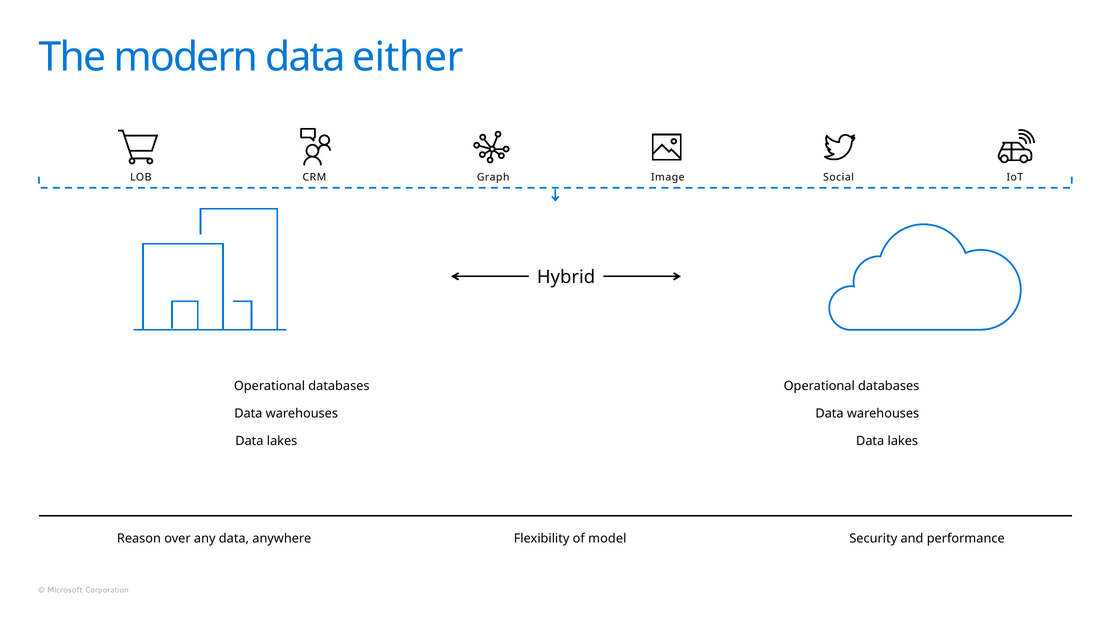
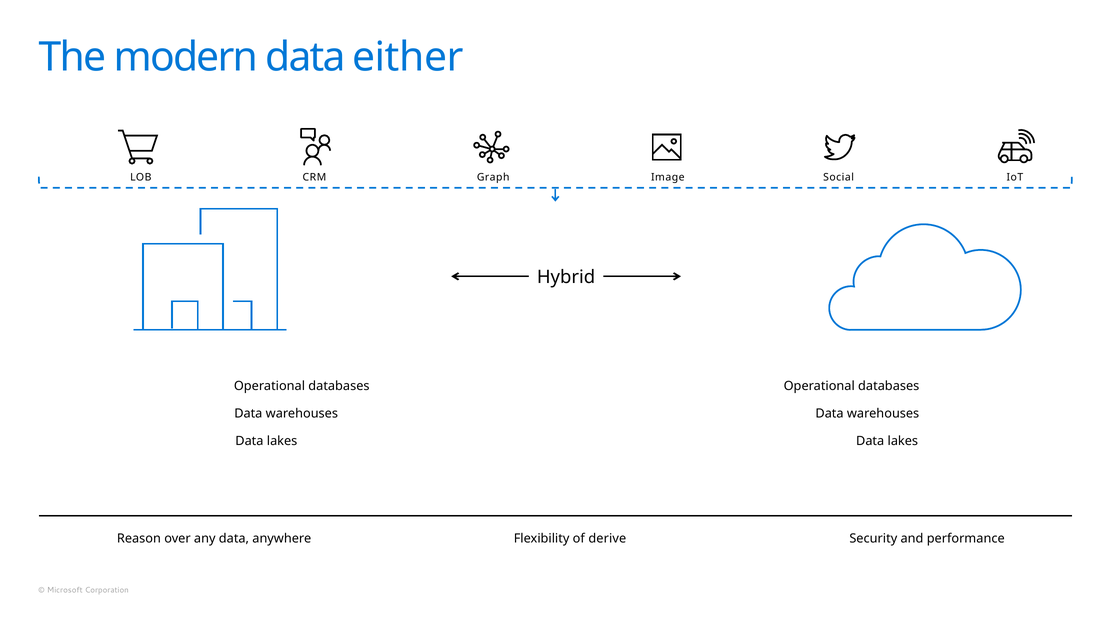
model: model -> derive
